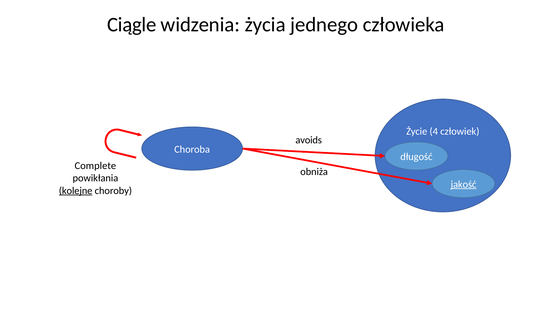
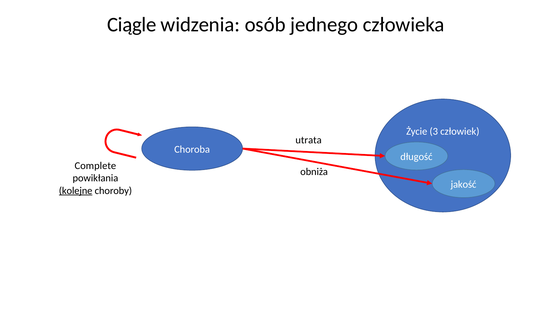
życia: życia -> osób
4: 4 -> 3
avoids: avoids -> utrata
jakość underline: present -> none
